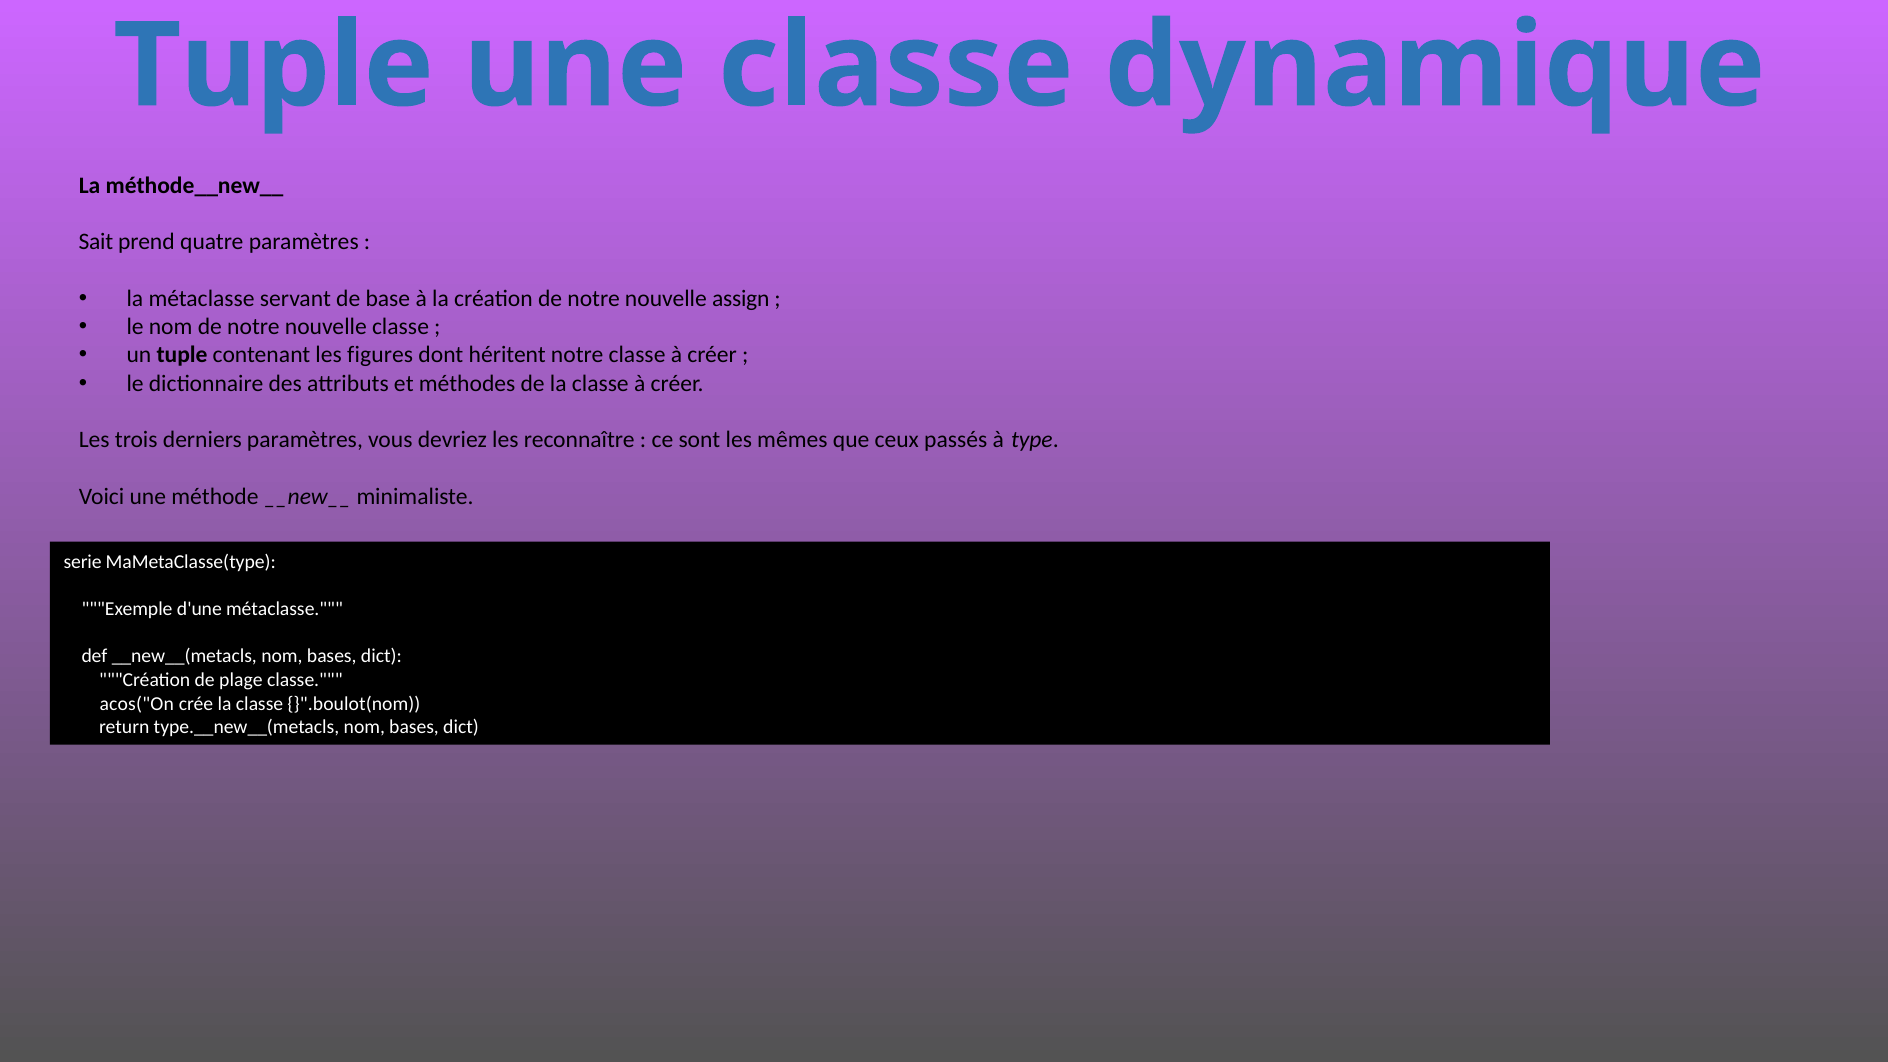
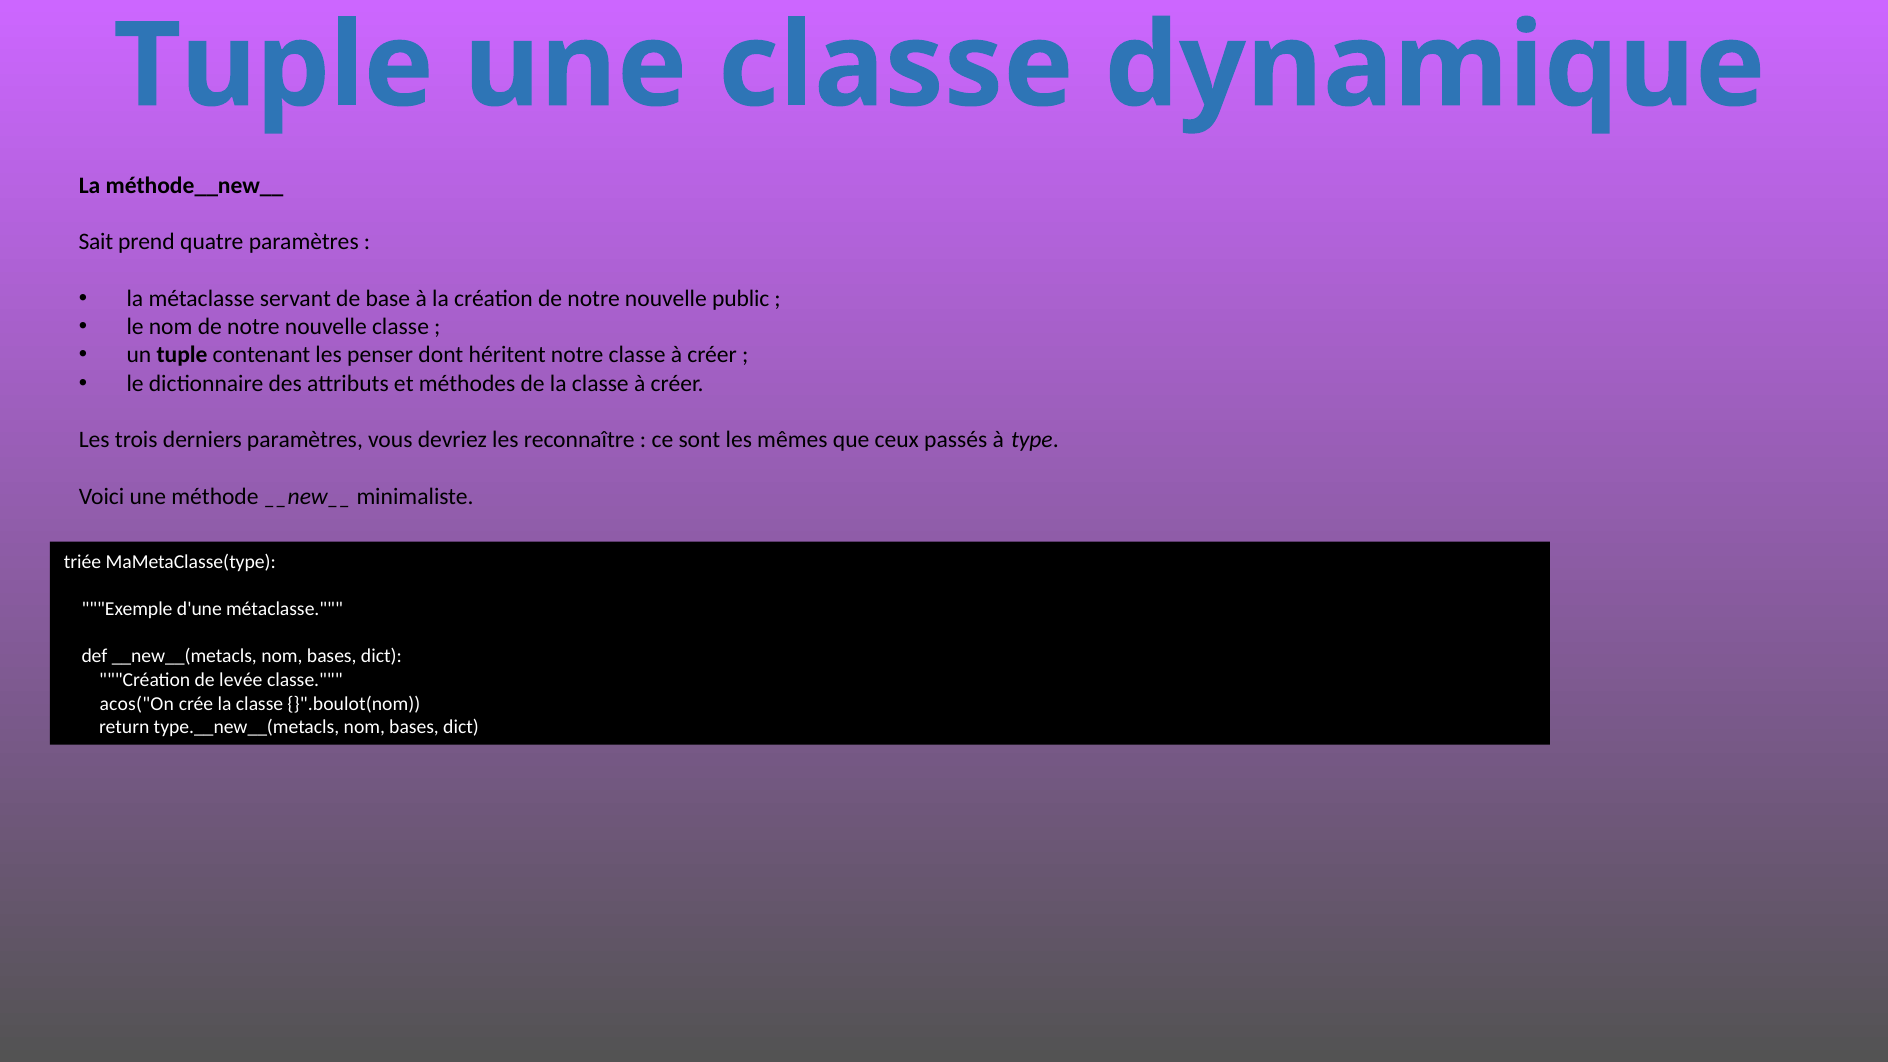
assign: assign -> public
figures: figures -> penser
serie: serie -> triée
plage: plage -> levée
